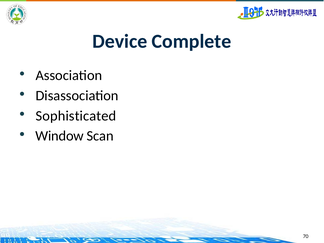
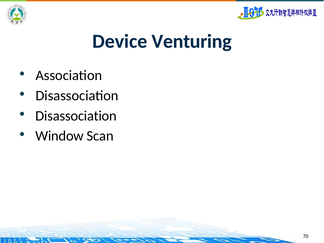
Complete: Complete -> Venturing
Sophisticated at (76, 116): Sophisticated -> Disassociation
